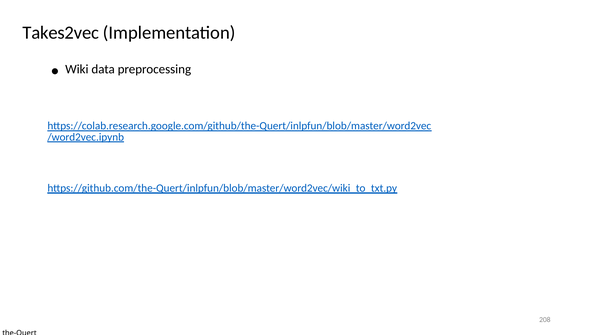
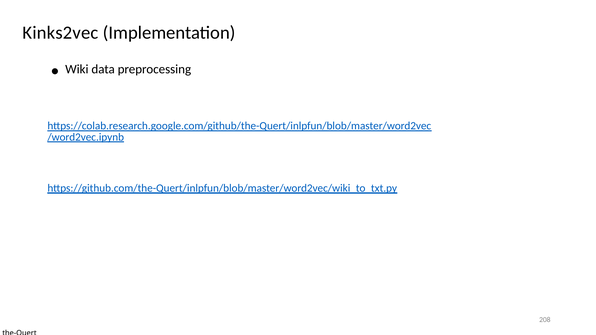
Takes2vec: Takes2vec -> Kinks2vec
